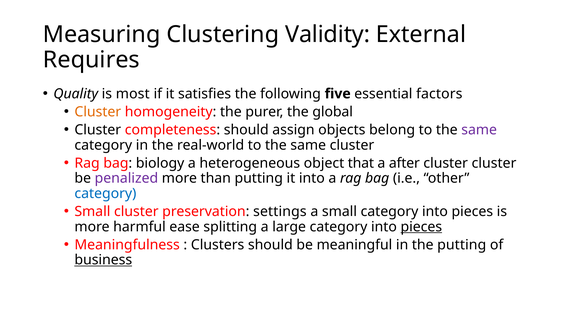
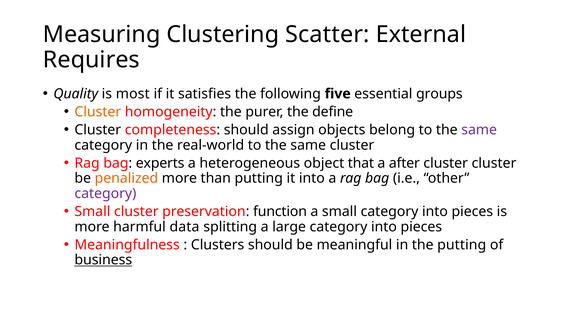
Validity: Validity -> Scatter
factors: factors -> groups
global: global -> define
biology: biology -> experts
penalized colour: purple -> orange
category at (105, 194) colour: blue -> purple
settings: settings -> function
ease: ease -> data
pieces at (421, 227) underline: present -> none
